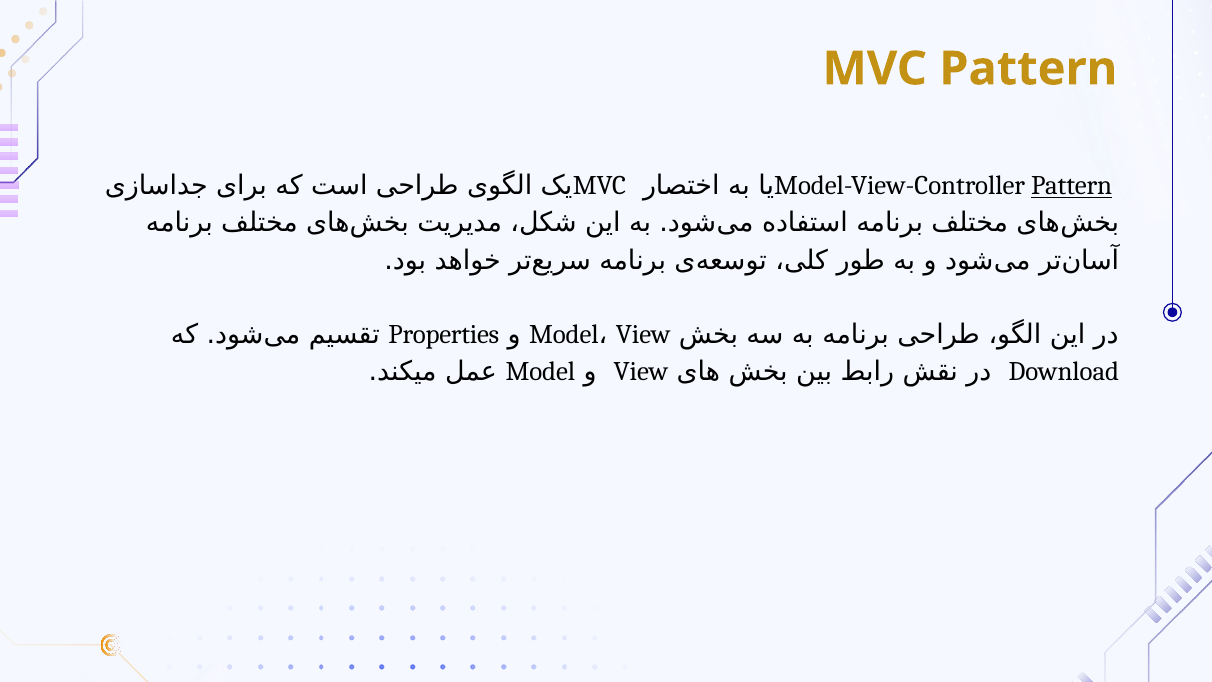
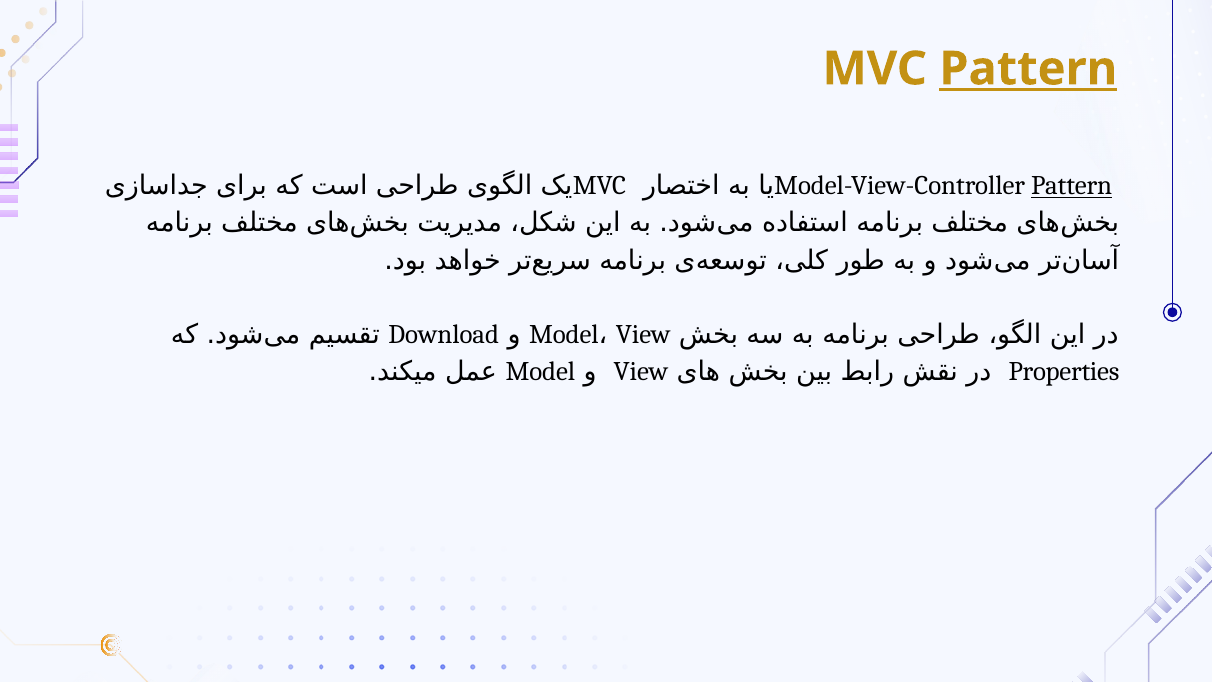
Pattern at (1028, 69) underline: none -> present
Properties: Properties -> Download
Download: Download -> Properties
